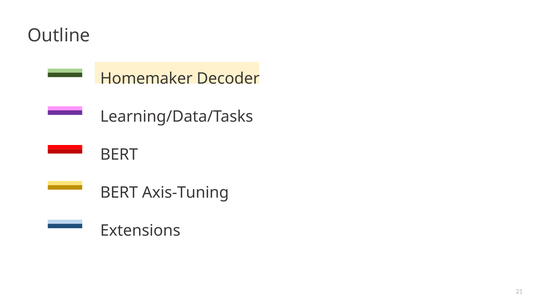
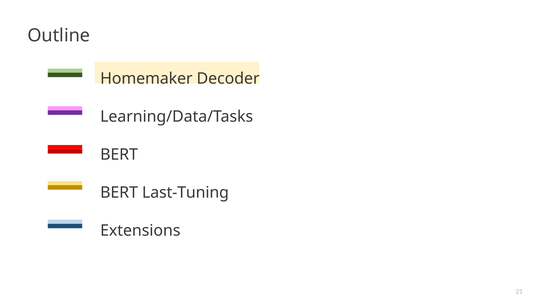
Axis-Tuning: Axis-Tuning -> Last-Tuning
